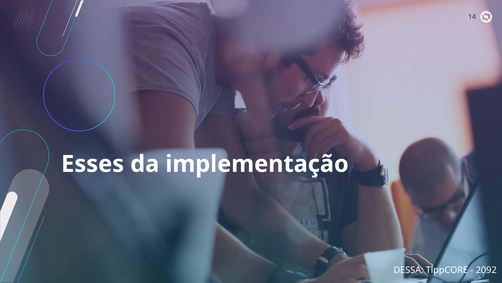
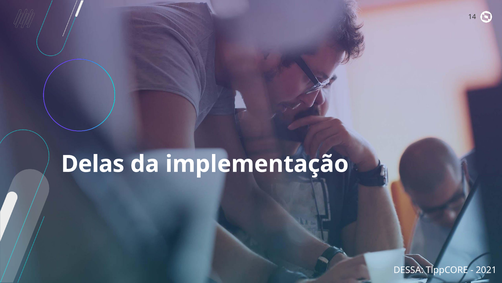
Esses: Esses -> Delas
2092: 2092 -> 2021
